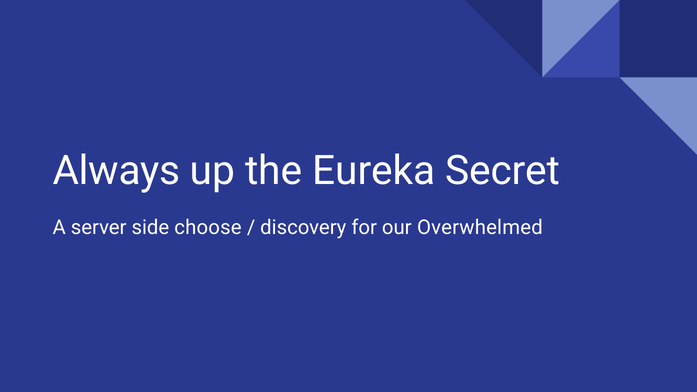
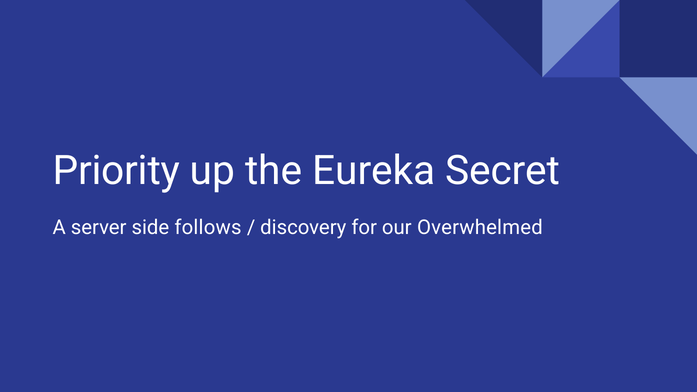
Always: Always -> Priority
choose: choose -> follows
